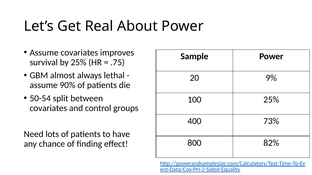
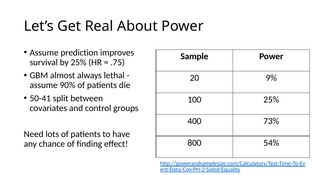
Assume covariates: covariates -> prediction
50-54: 50-54 -> 50-41
82%: 82% -> 54%
